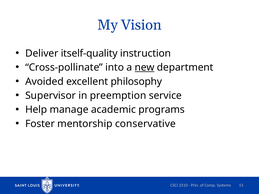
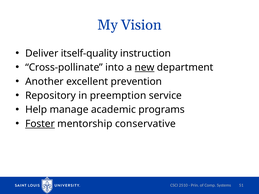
Avoided: Avoided -> Another
philosophy: philosophy -> prevention
Supervisor: Supervisor -> Repository
Foster underline: none -> present
